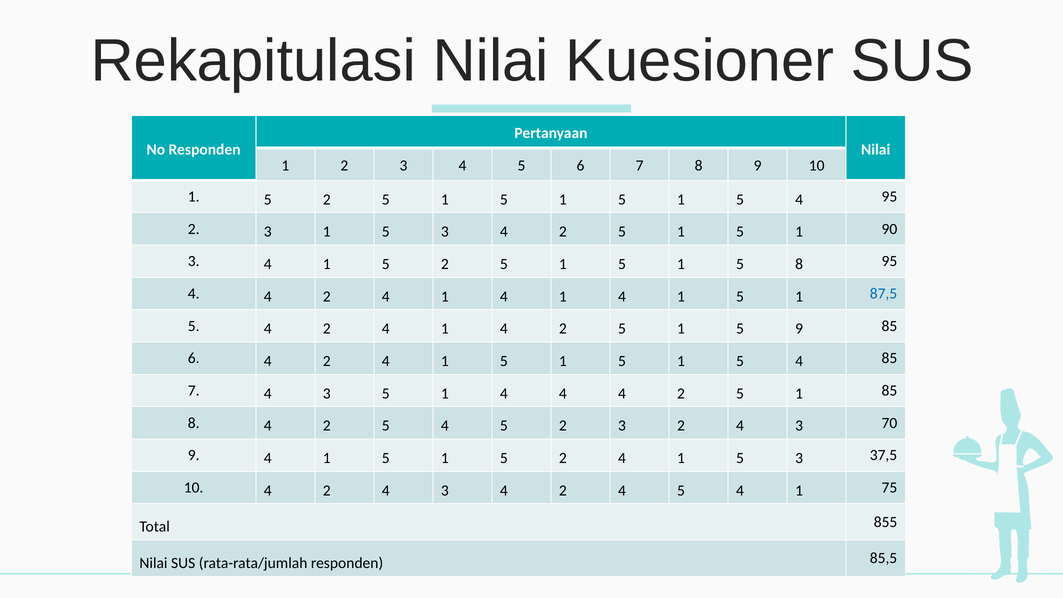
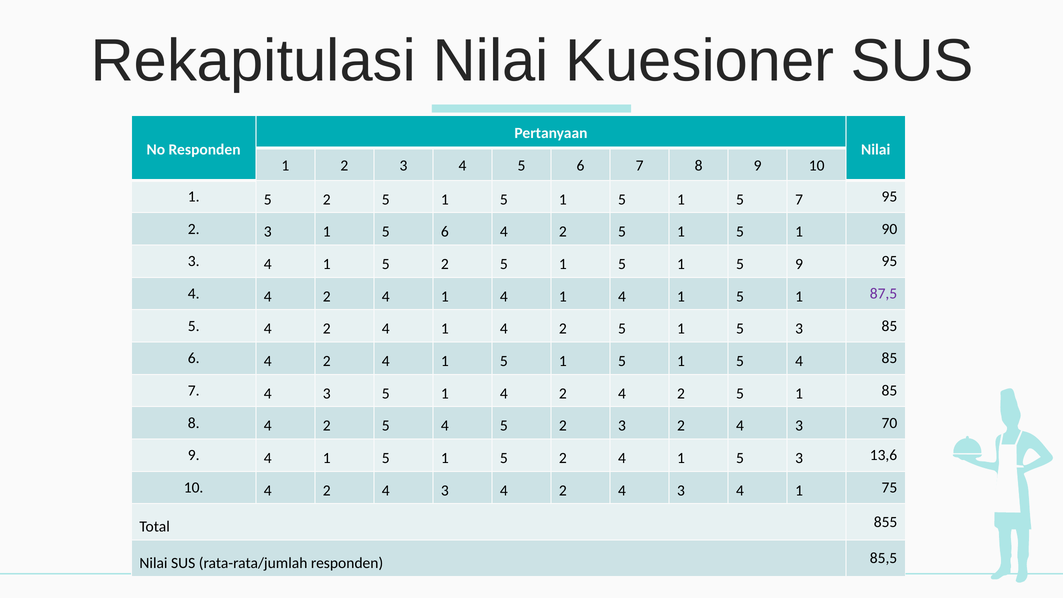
4 at (799, 199): 4 -> 7
3 1 5 3: 3 -> 6
5 8: 8 -> 9
87,5 colour: blue -> purple
5 1 5 9: 9 -> 3
5 1 4 4: 4 -> 2
37,5: 37,5 -> 13,6
5 at (681, 490): 5 -> 3
